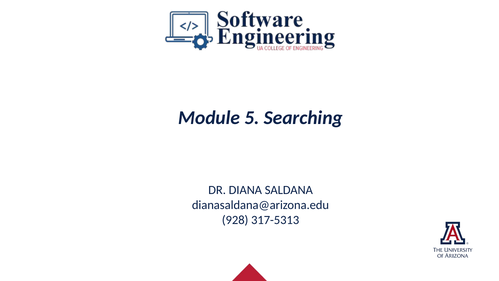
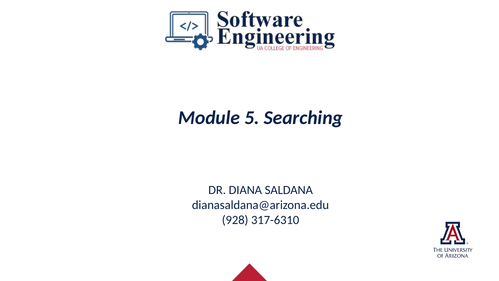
317-5313: 317-5313 -> 317-6310
